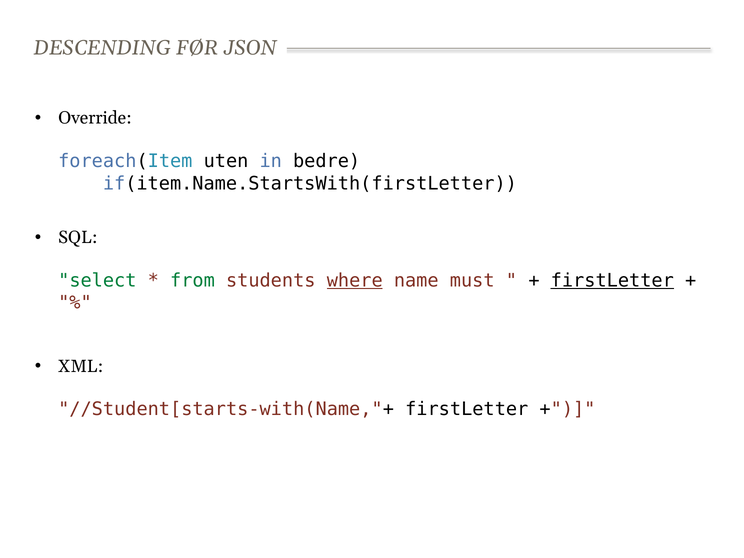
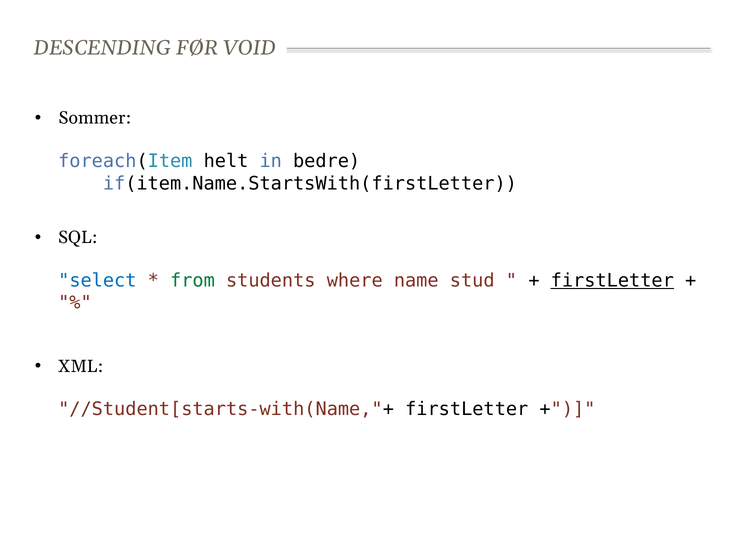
JSON: JSON -> VOID
Override: Override -> Sommer
uten: uten -> helt
select colour: green -> blue
where underline: present -> none
must: must -> stud
